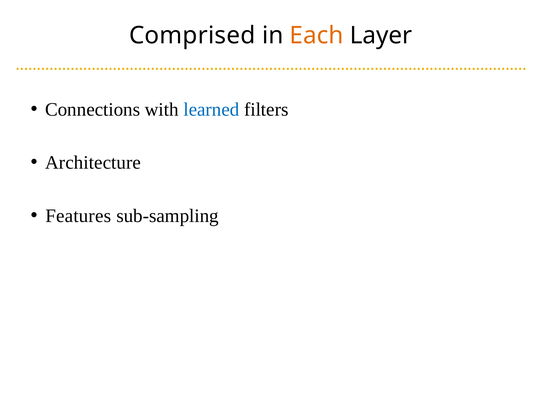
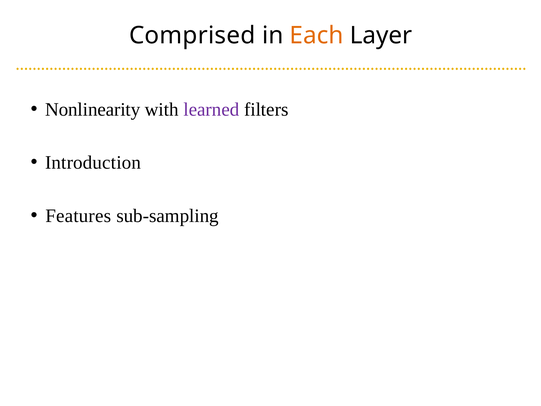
Connections: Connections -> Nonlinearity
learned colour: blue -> purple
Architecture: Architecture -> Introduction
